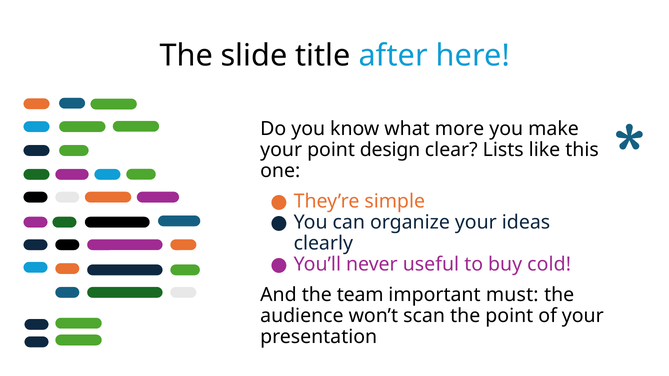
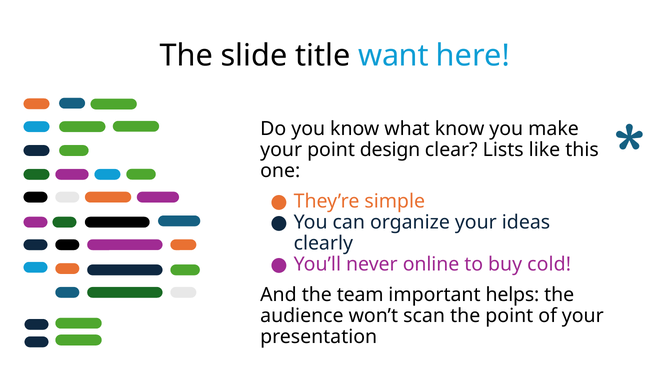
after: after -> want
what more: more -> know
useful: useful -> online
must: must -> helps
